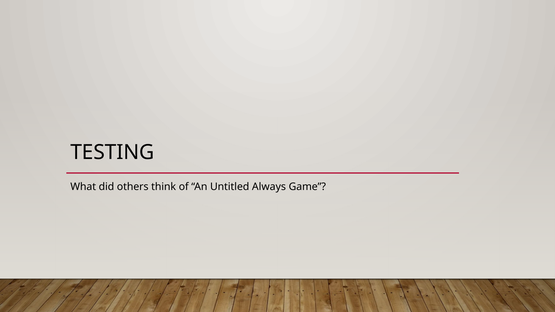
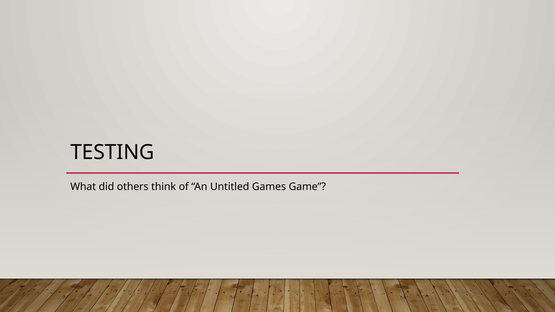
Always: Always -> Games
